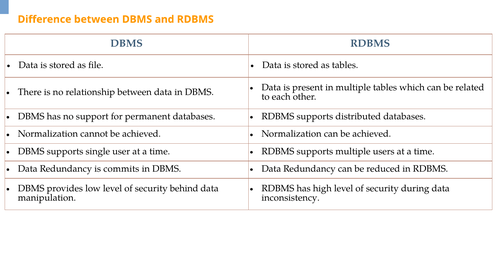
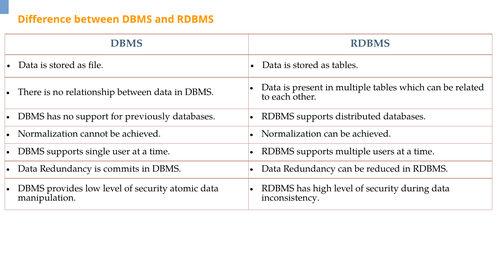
permanent: permanent -> previously
behind: behind -> atomic
